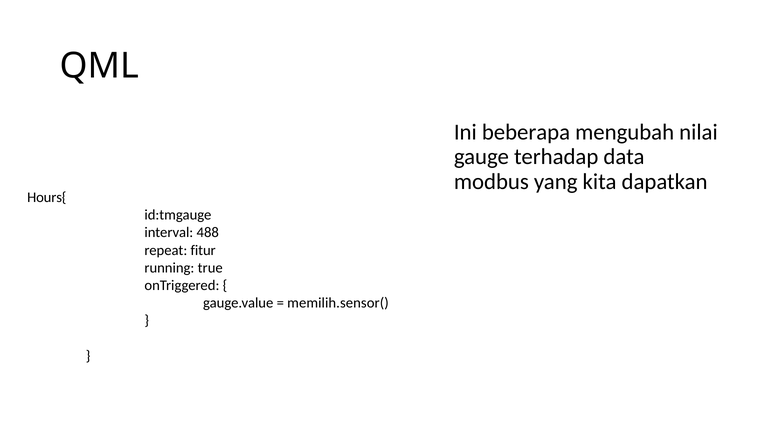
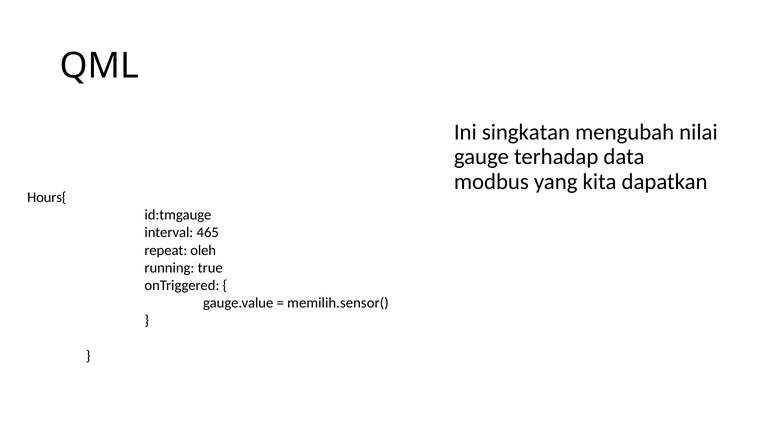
beberapa: beberapa -> singkatan
488: 488 -> 465
fitur: fitur -> oleh
